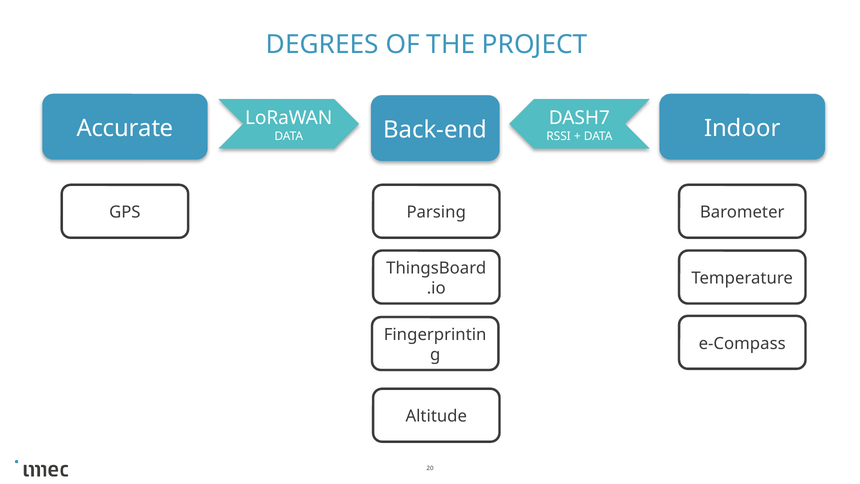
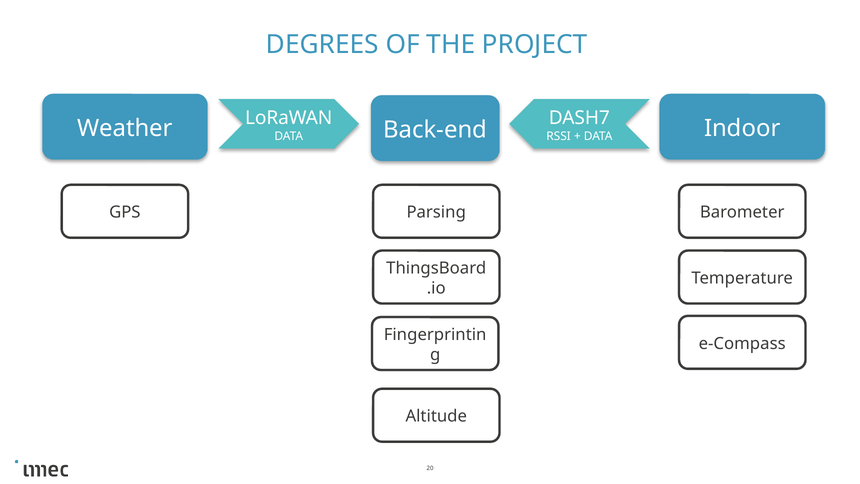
Accurate: Accurate -> Weather
